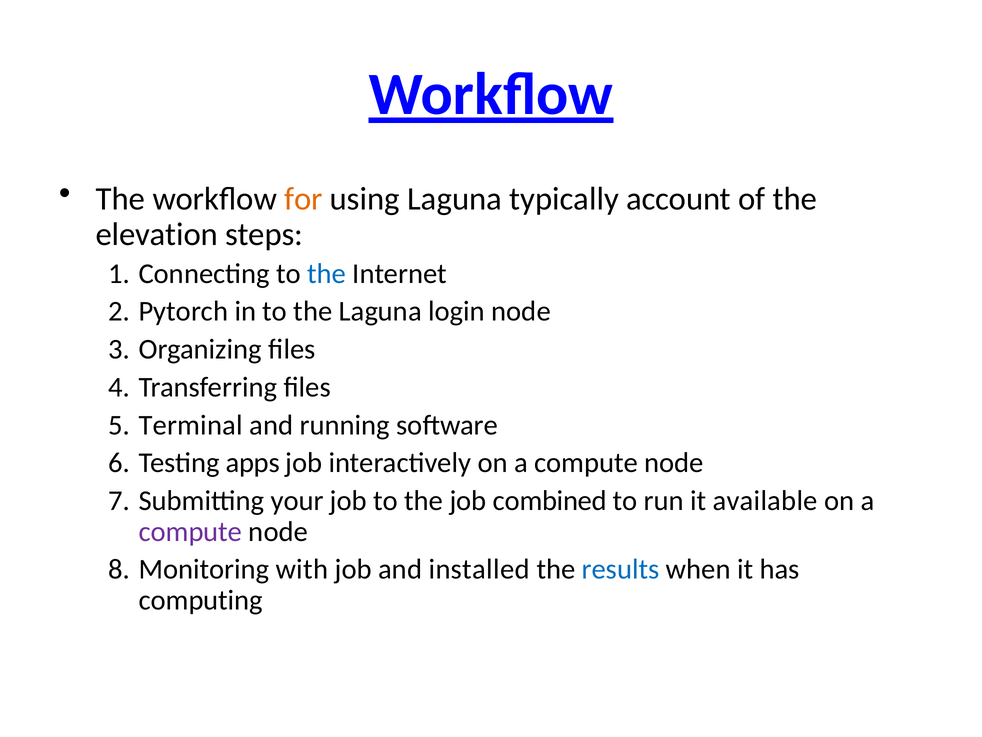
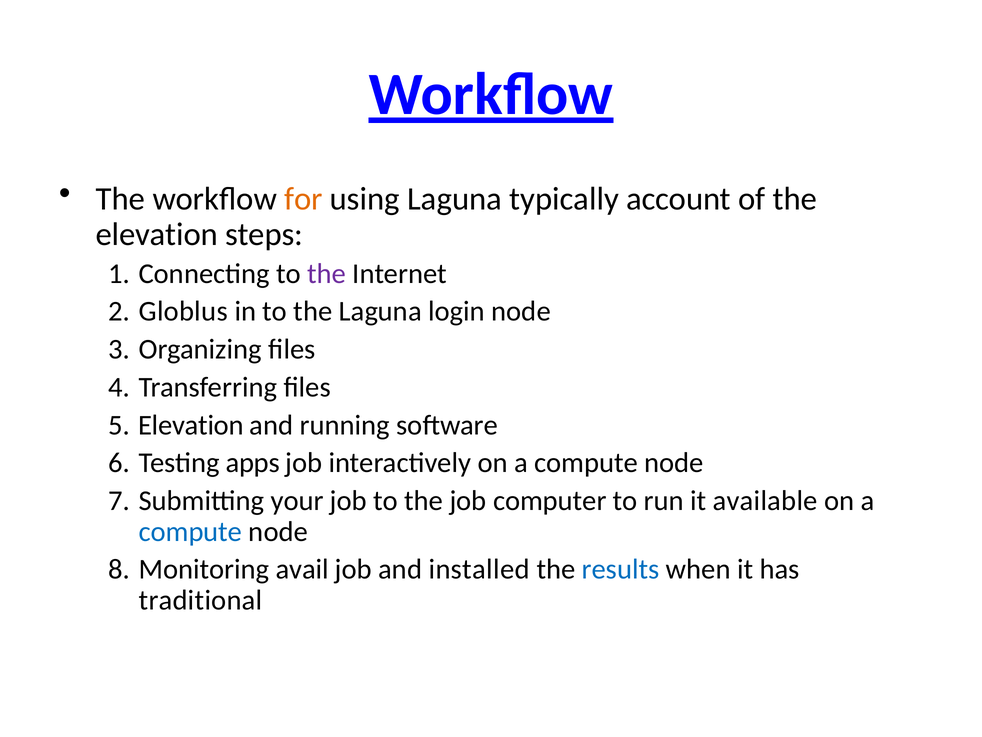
the at (327, 274) colour: blue -> purple
Pytorch: Pytorch -> Globlus
Terminal at (191, 425): Terminal -> Elevation
combined: combined -> computer
compute at (190, 531) colour: purple -> blue
with: with -> avail
computing: computing -> traditional
